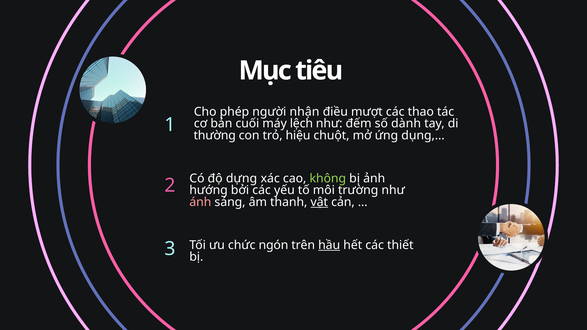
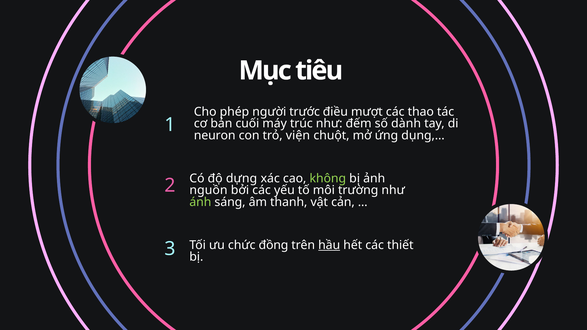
nhận: nhận -> trước
lệch: lệch -> trúc
thường: thường -> neuron
hiệu: hiệu -> viện
hướng: hướng -> nguồn
ánh colour: pink -> light green
vật underline: present -> none
ngón: ngón -> đồng
